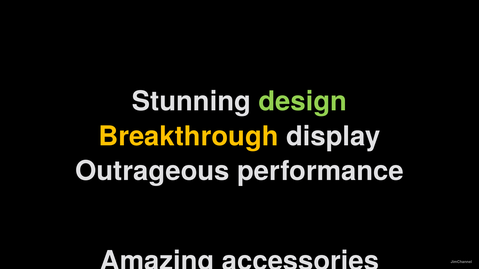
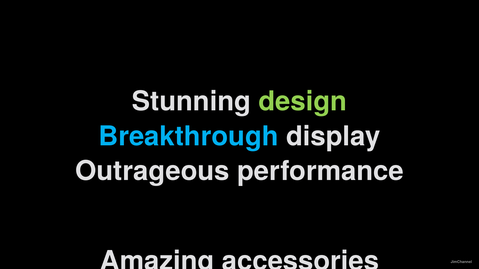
Breakthrough colour: yellow -> light blue
